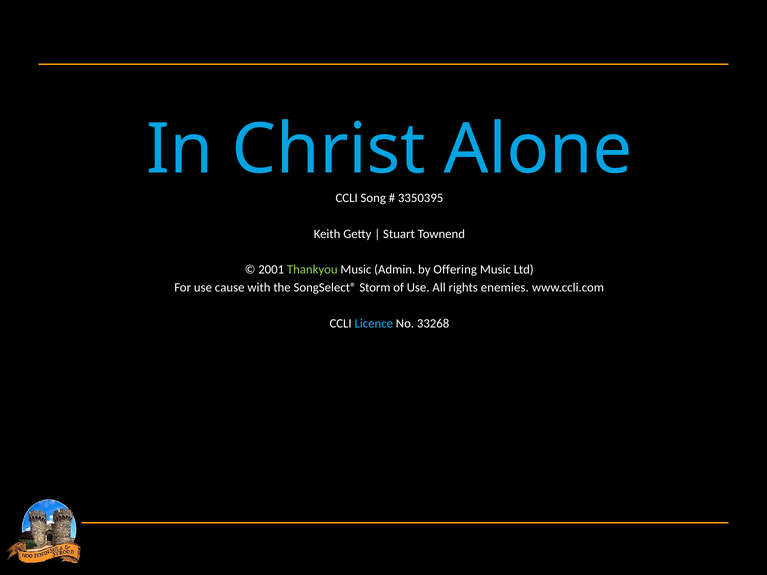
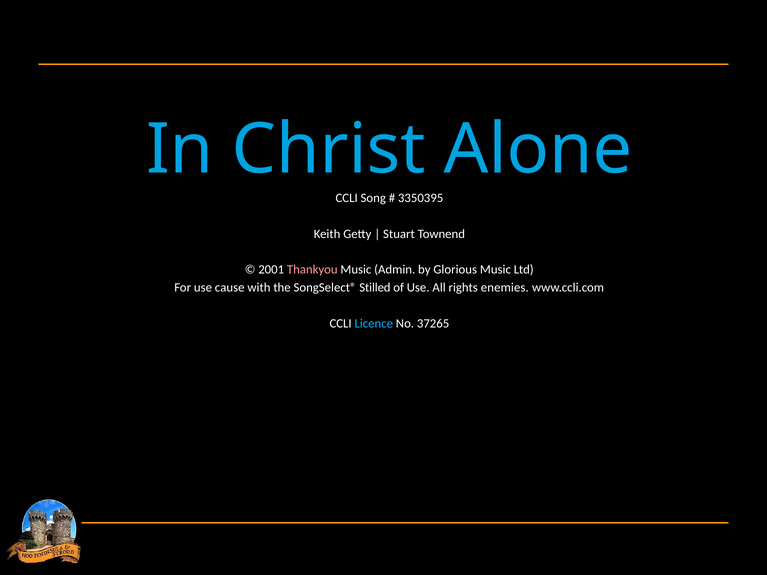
Thankyou colour: light green -> pink
Offering: Offering -> Glorious
Storm: Storm -> Stilled
33268: 33268 -> 37265
